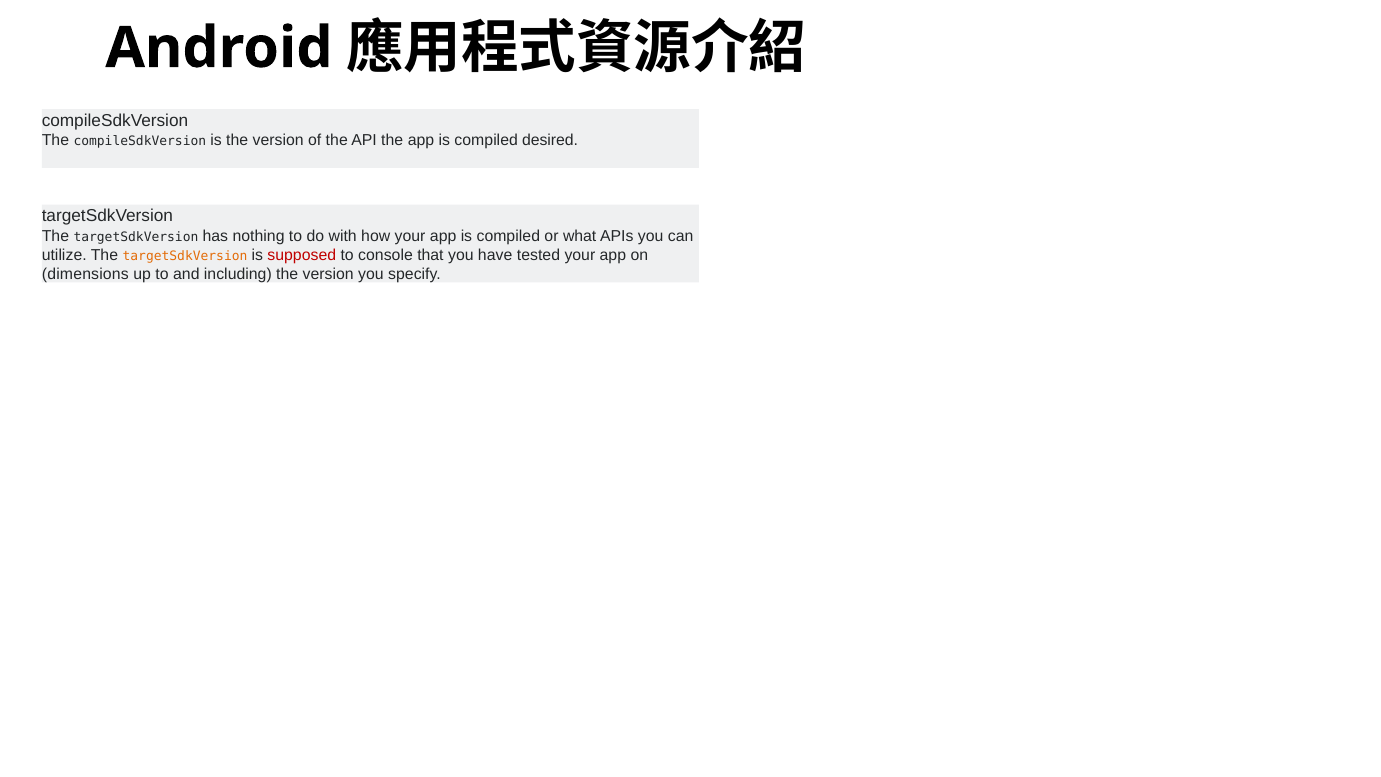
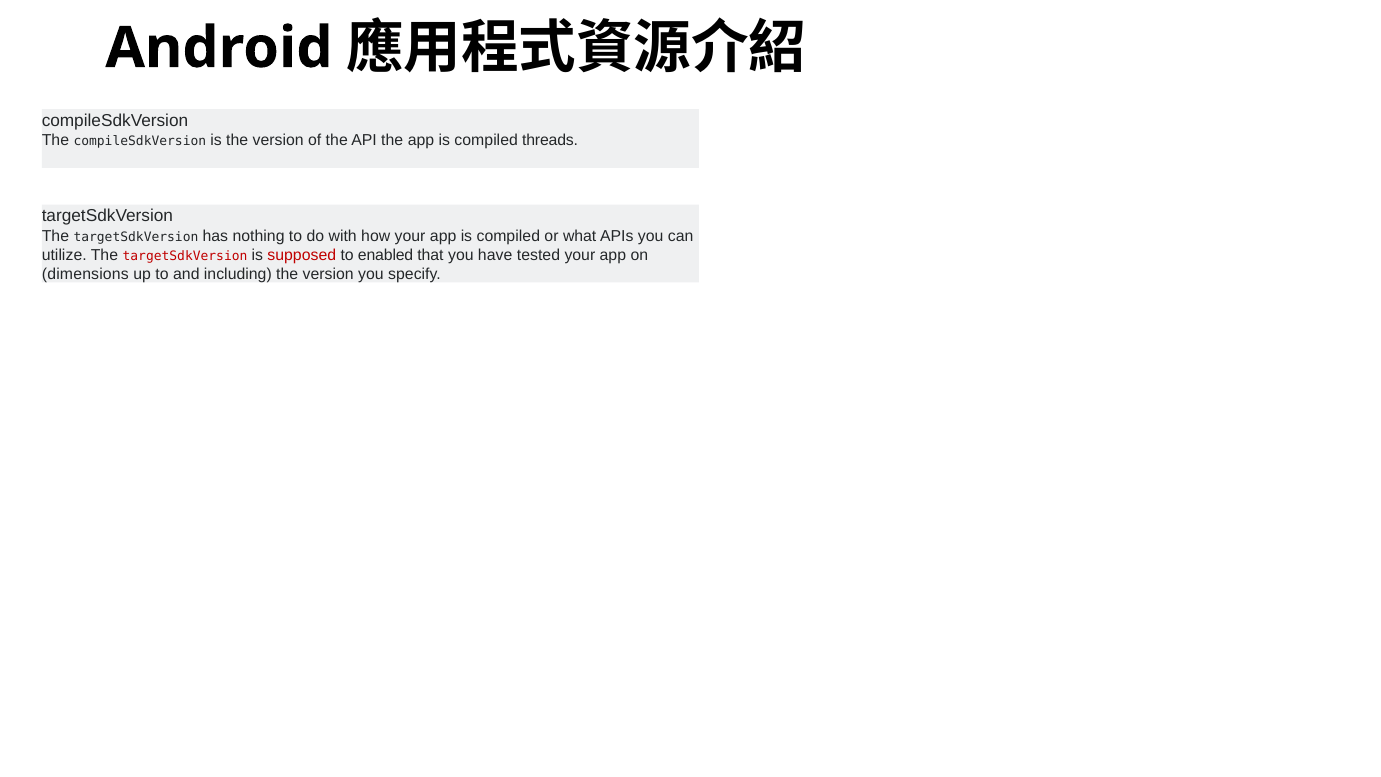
desired: desired -> threads
targetSdkVersion at (185, 256) colour: orange -> red
console: console -> enabled
